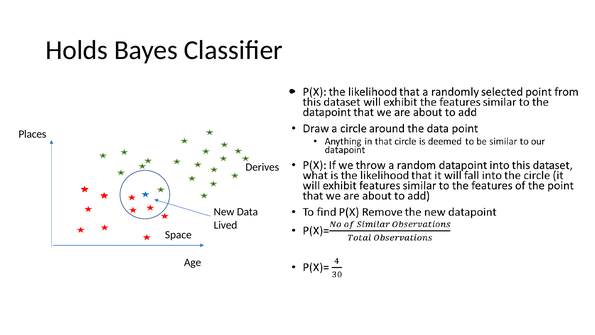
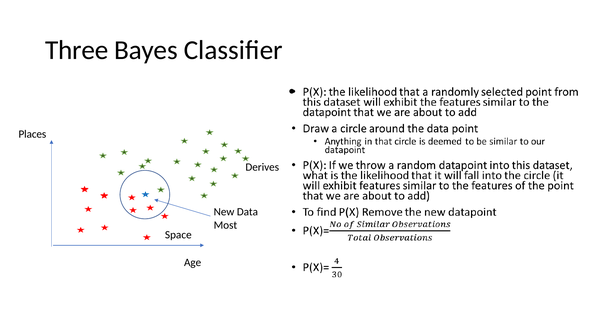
Holds: Holds -> Three
Lived: Lived -> Most
